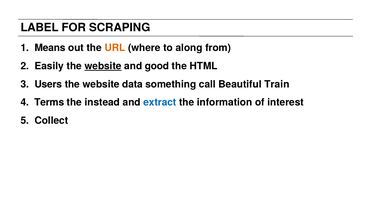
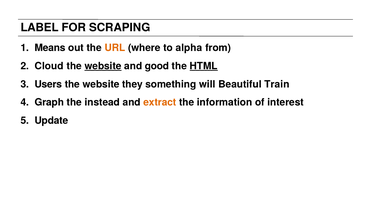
along: along -> alpha
Easily: Easily -> Cloud
HTML underline: none -> present
data: data -> they
call: call -> will
Terms: Terms -> Graph
extract colour: blue -> orange
Collect: Collect -> Update
